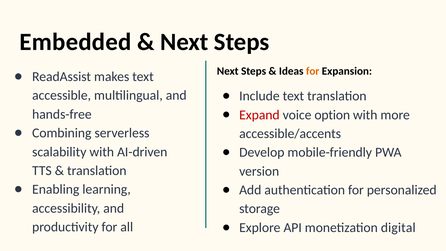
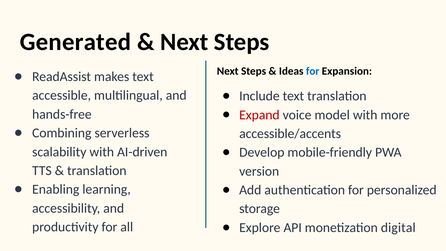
Embedded: Embedded -> Generated
for at (313, 71) colour: orange -> blue
option: option -> model
